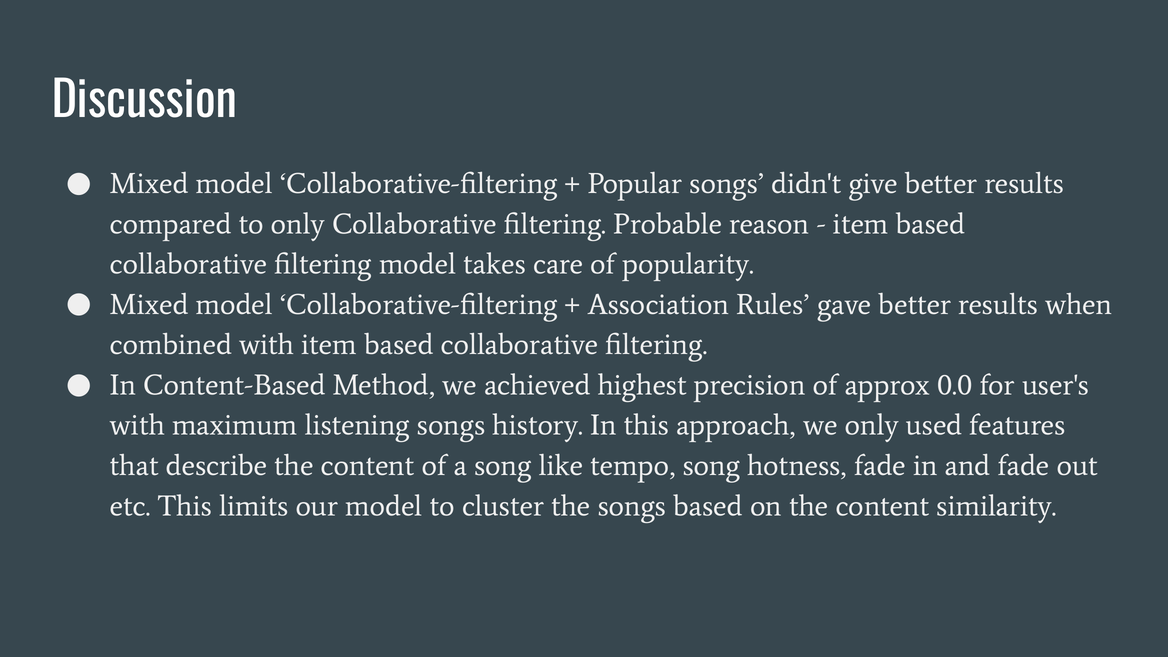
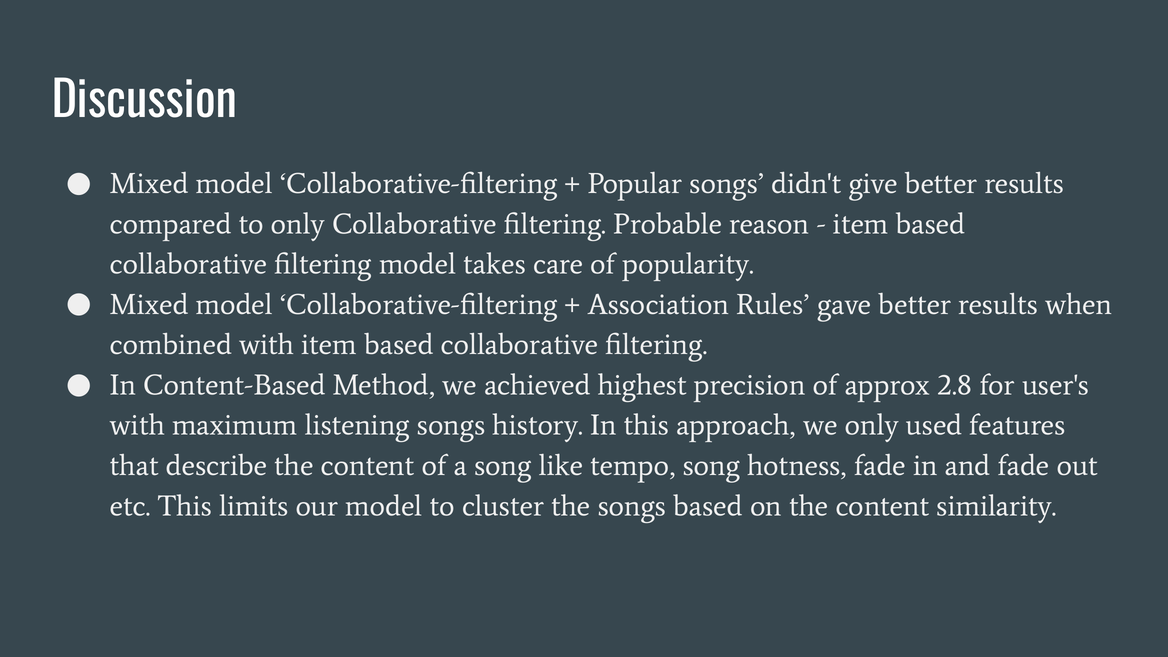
0.0: 0.0 -> 2.8
